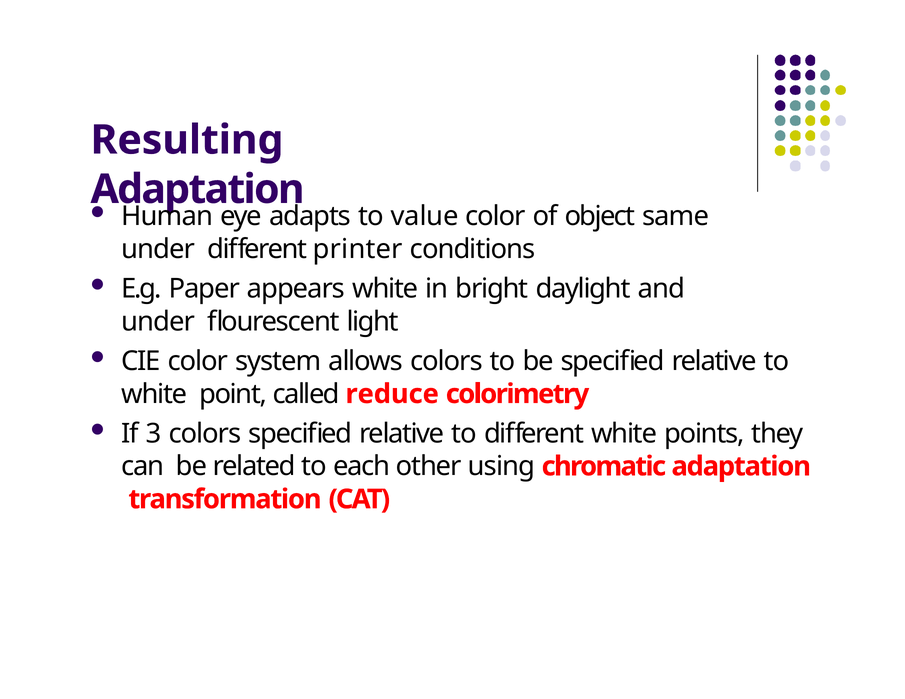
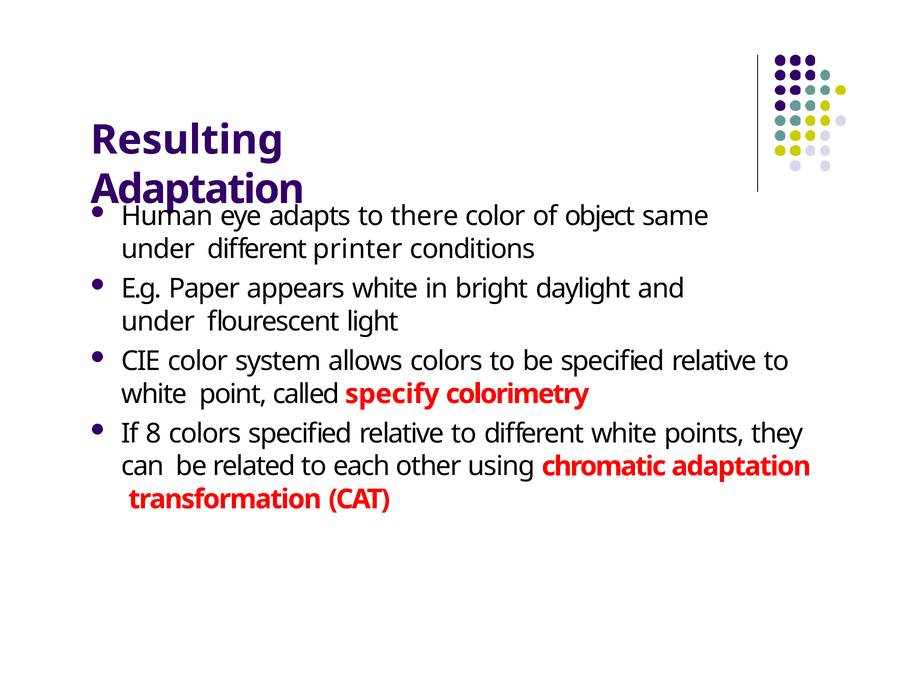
value: value -> there
reduce: reduce -> specify
3: 3 -> 8
